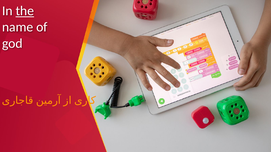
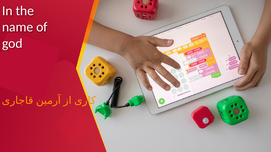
the underline: present -> none
